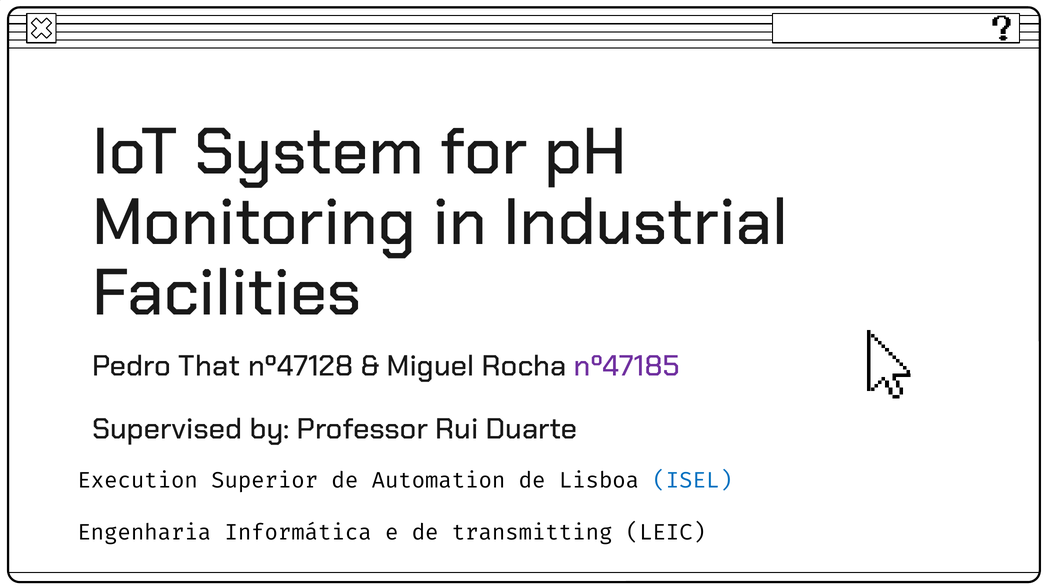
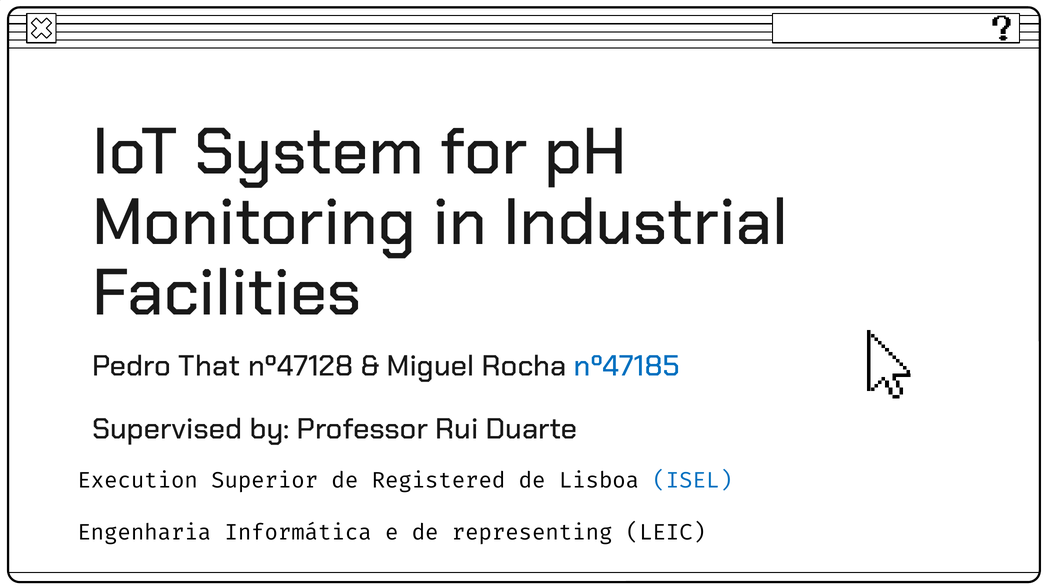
nº47185 colour: purple -> blue
Automation: Automation -> Registered
transmitting: transmitting -> representing
